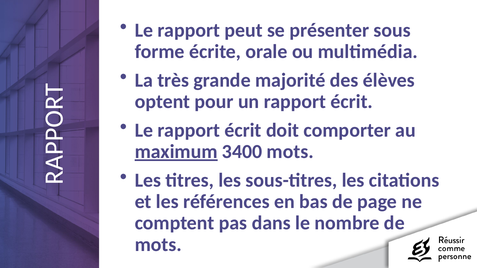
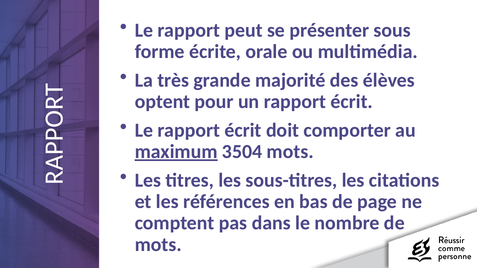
3400: 3400 -> 3504
